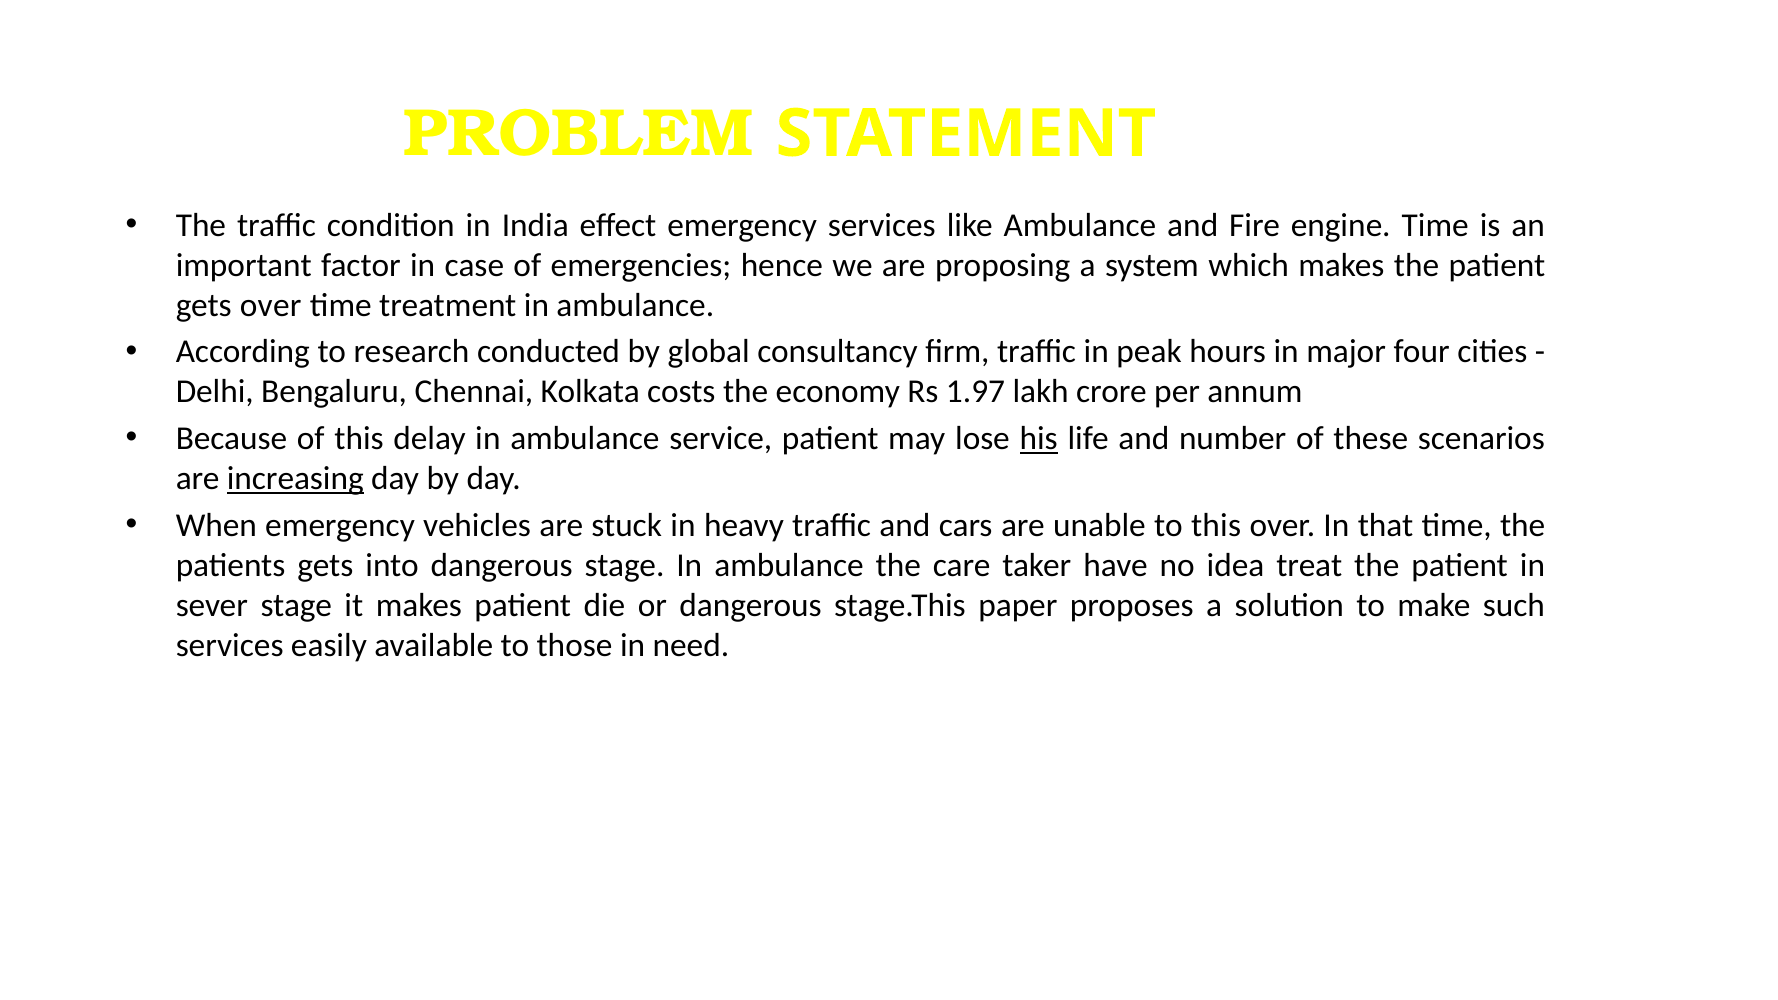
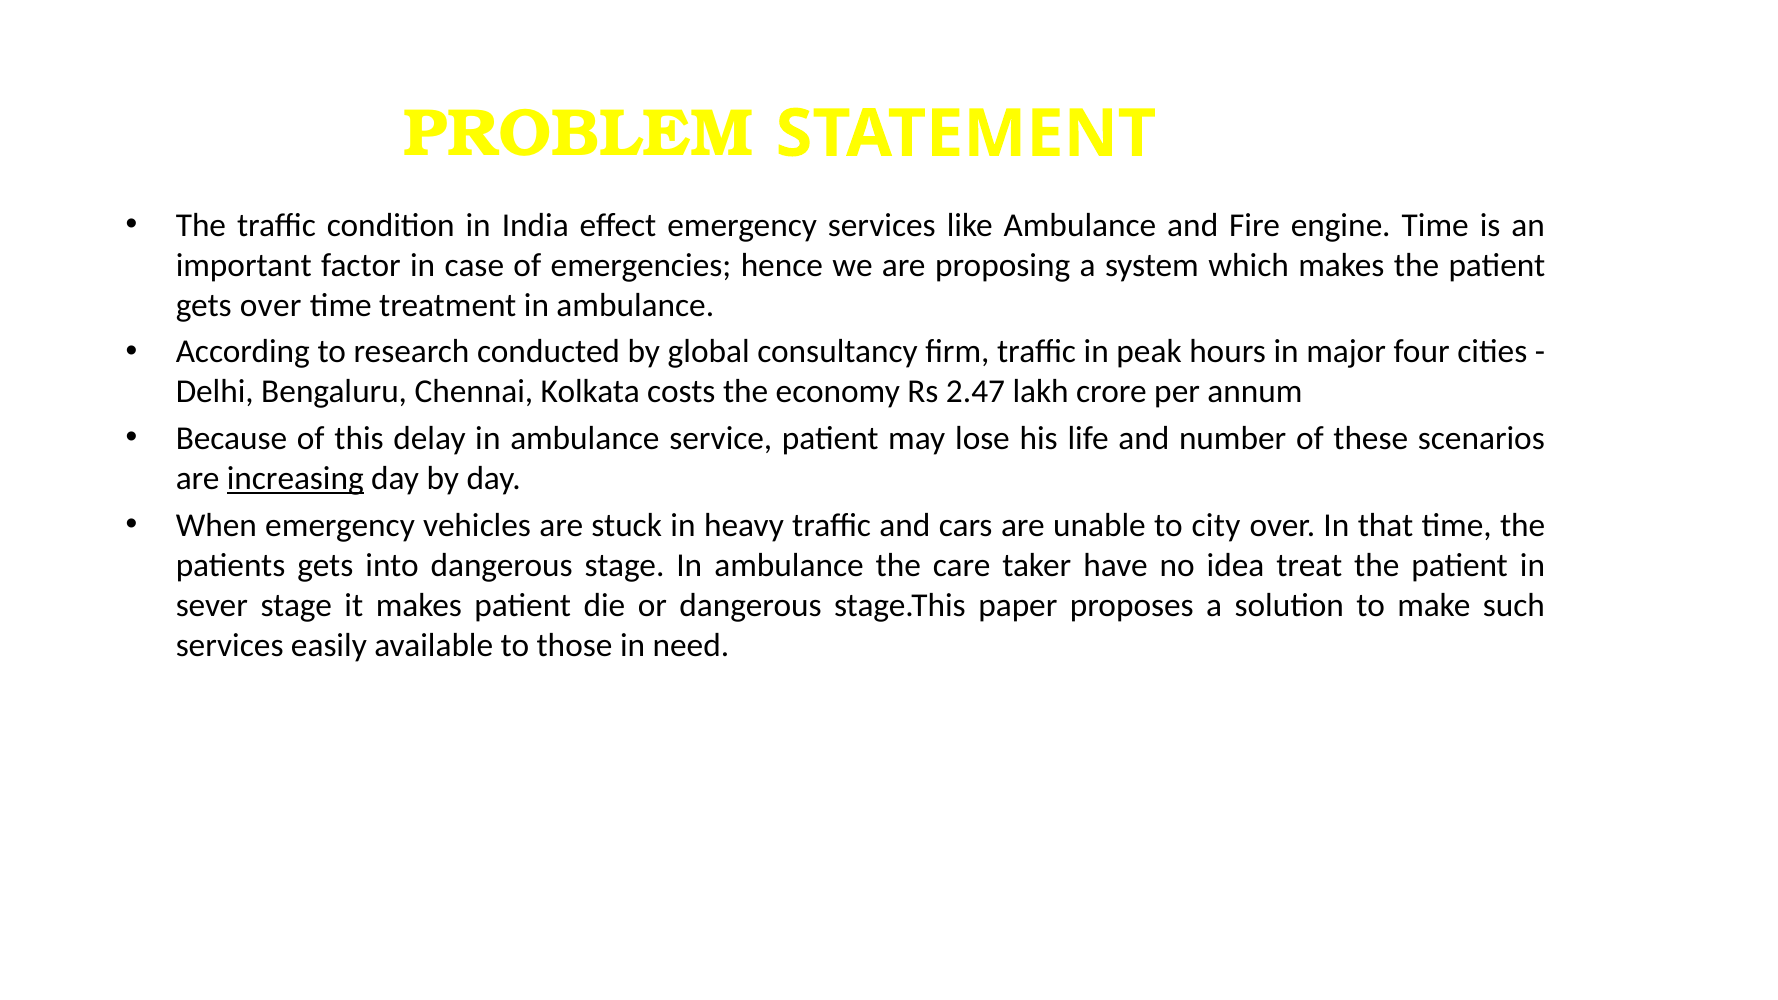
1.97: 1.97 -> 2.47
his underline: present -> none
to this: this -> city
